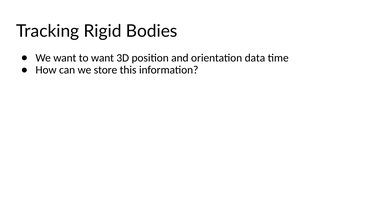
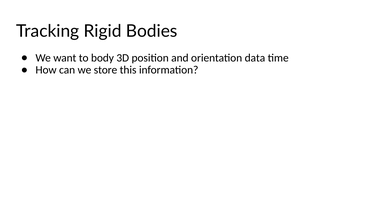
to want: want -> body
